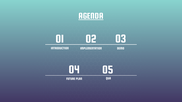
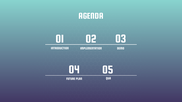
AGENDA underline: present -> none
